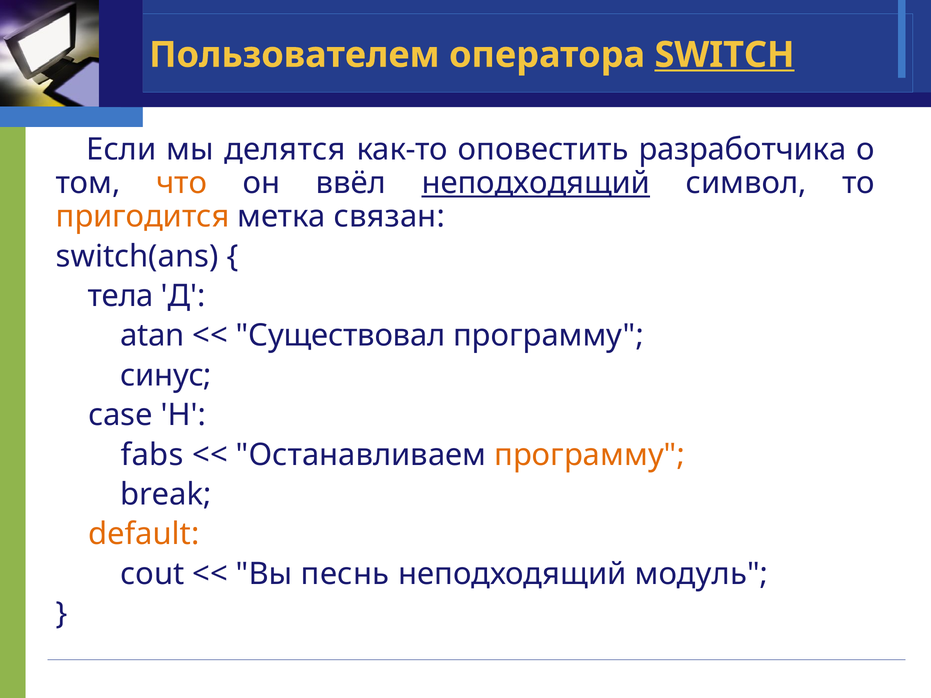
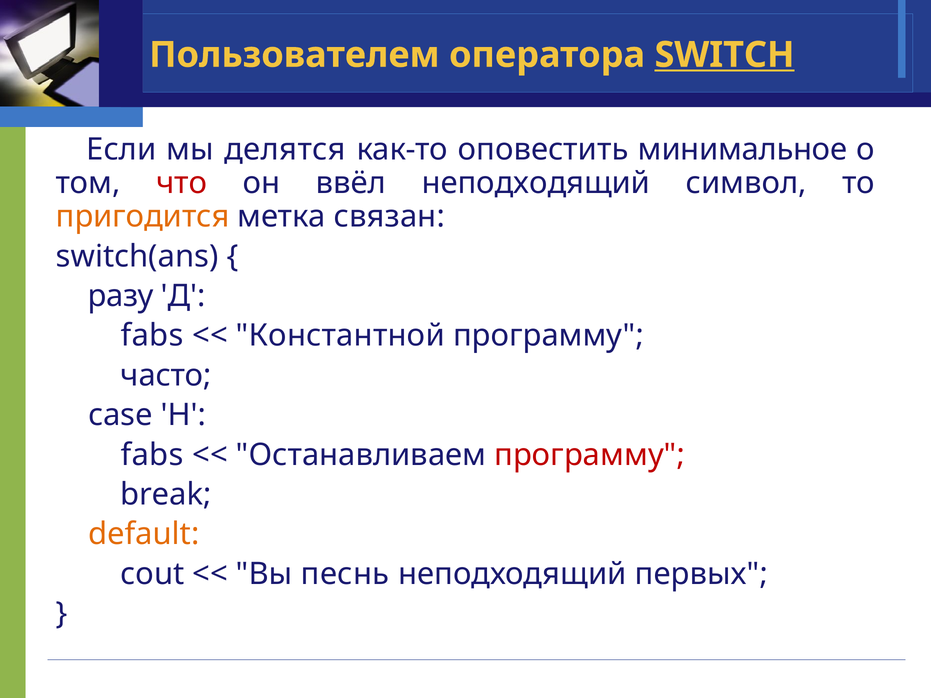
разработчика: разработчика -> минимальное
что colour: orange -> red
неподходящий at (536, 183) underline: present -> none
тела: тела -> разу
atan at (153, 336): atan -> fabs
Существовал: Существовал -> Константной
синус: синус -> часто
программу at (590, 455) colour: orange -> red
модуль: модуль -> первых
